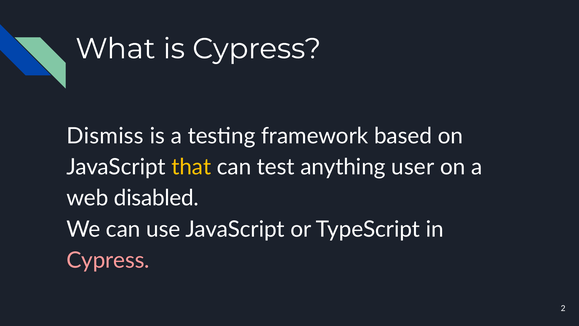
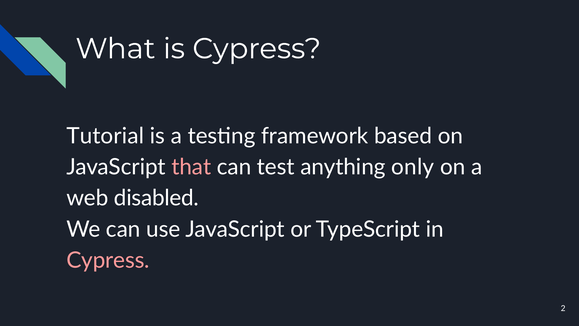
Dismiss: Dismiss -> Tutorial
that colour: yellow -> pink
user: user -> only
